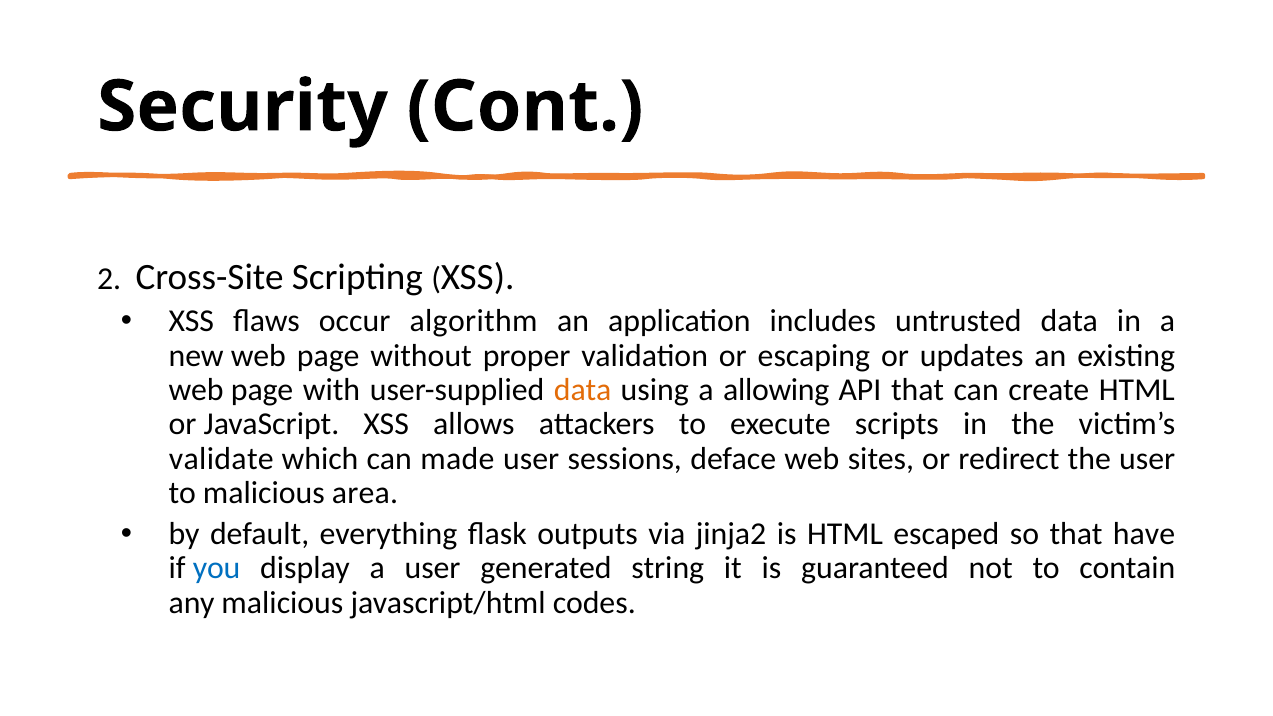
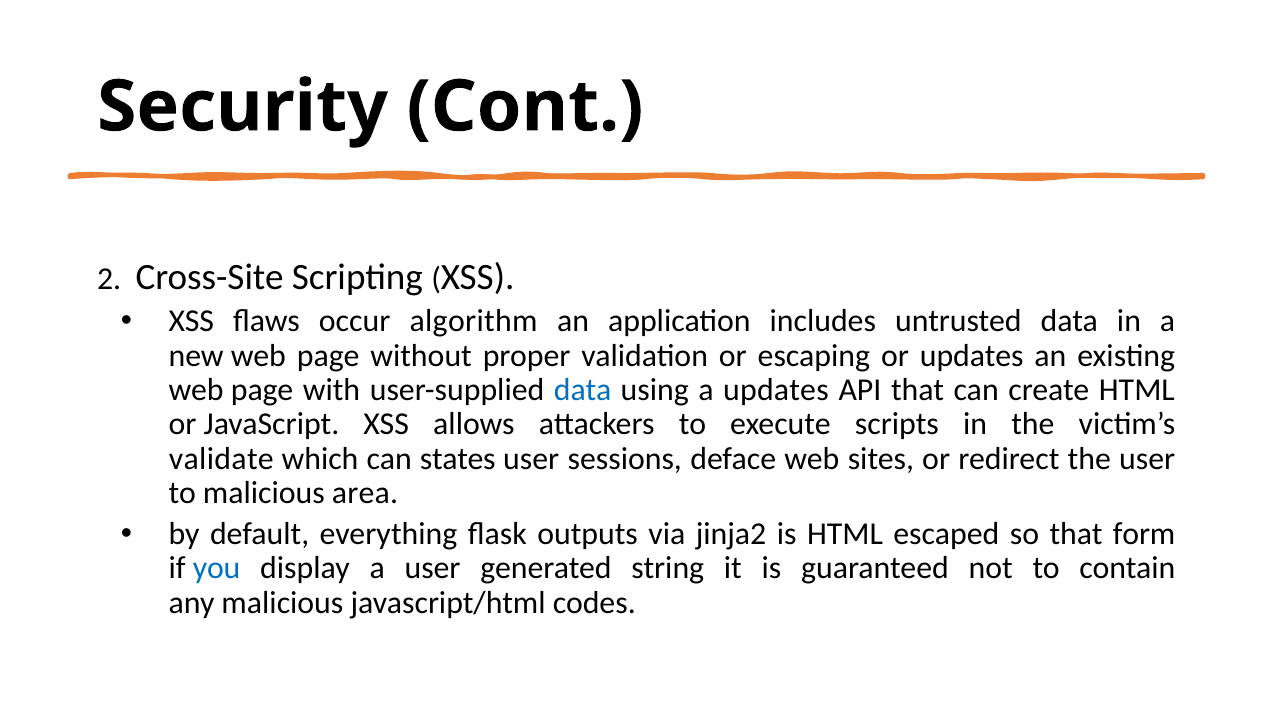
data at (583, 390) colour: orange -> blue
a allowing: allowing -> updates
made: made -> states
have: have -> form
